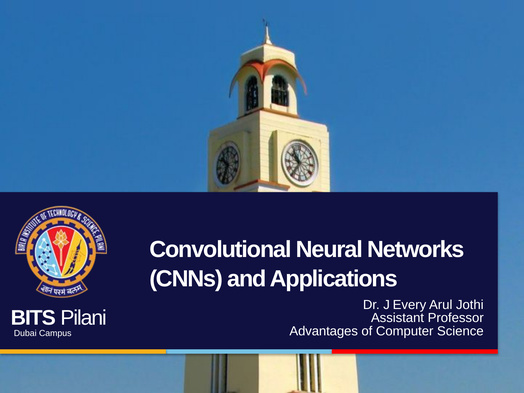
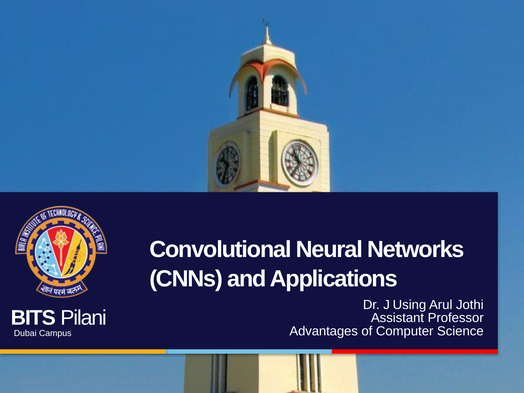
Every: Every -> Using
